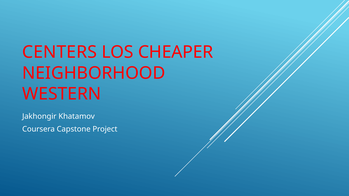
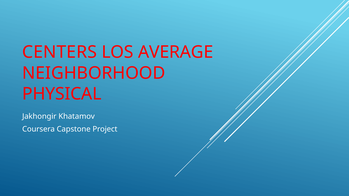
CHEAPER: CHEAPER -> AVERAGE
WESTERN: WESTERN -> PHYSICAL
